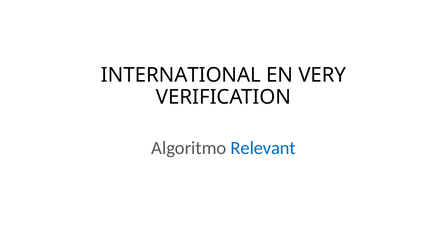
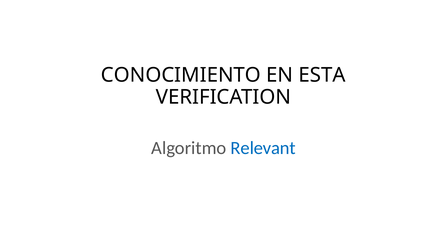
INTERNATIONAL: INTERNATIONAL -> CONOCIMIENTO
VERY: VERY -> ESTA
